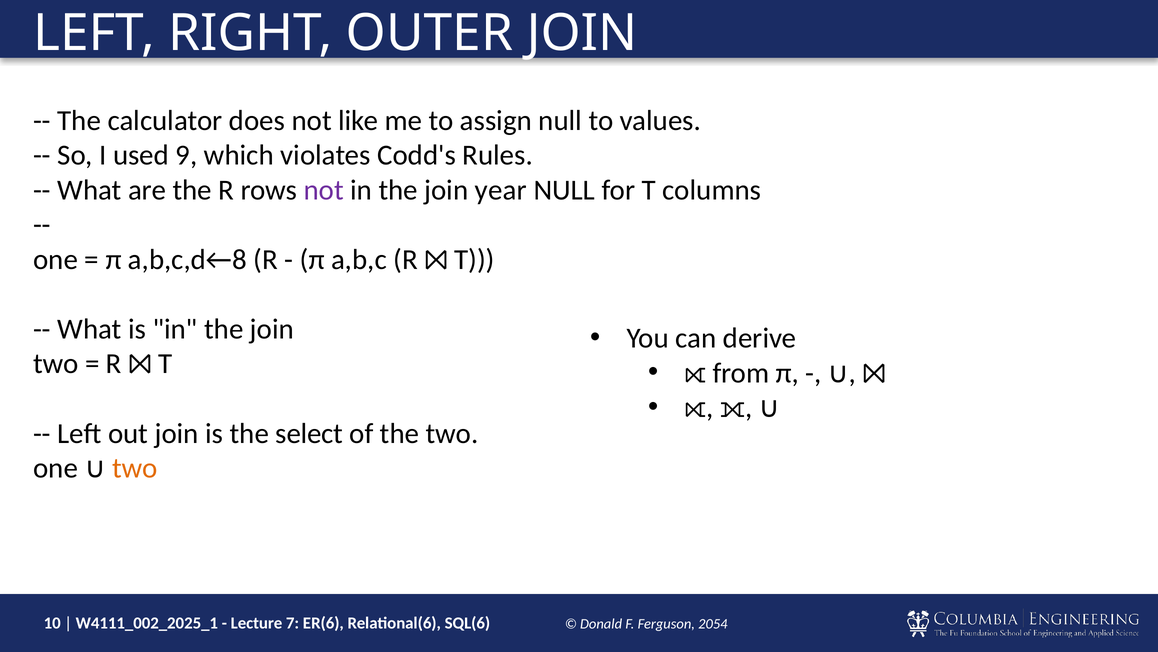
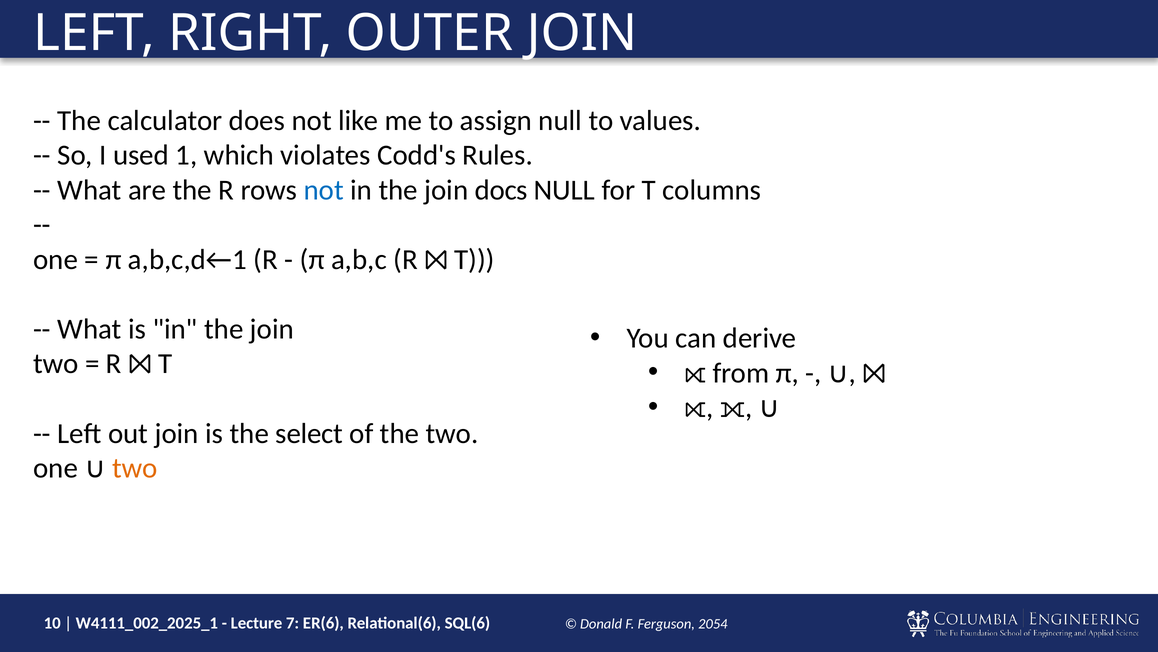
9: 9 -> 1
not at (324, 190) colour: purple -> blue
year: year -> docs
a,b,c,d←8: a,b,c,d←8 -> a,b,c,d←1
